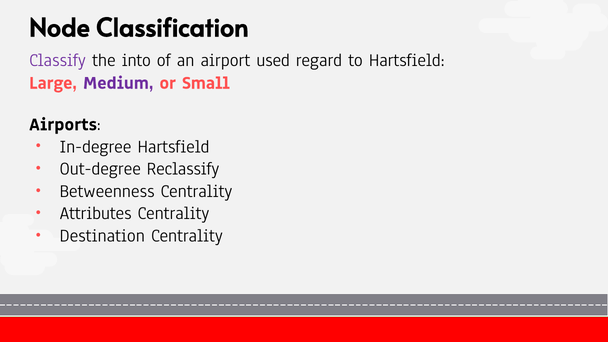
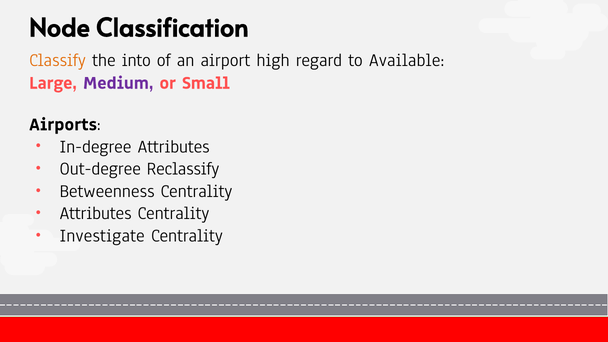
Classify colour: purple -> orange
used: used -> high
to Hartsfield: Hartsfield -> Available
In-degree Hartsfield: Hartsfield -> Attributes
Destination: Destination -> Investigate
